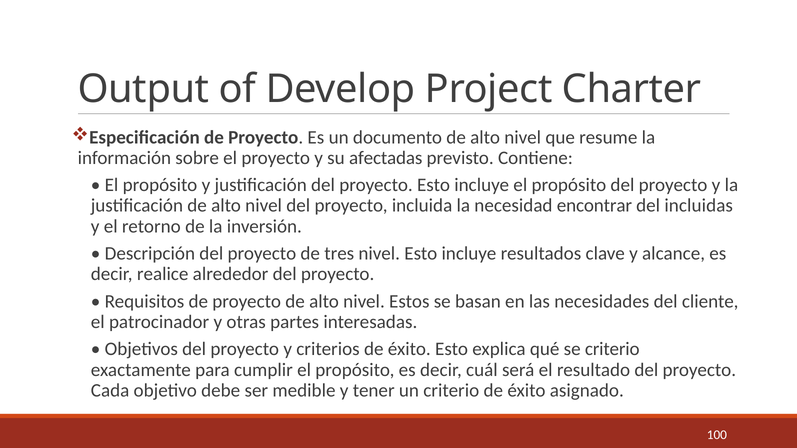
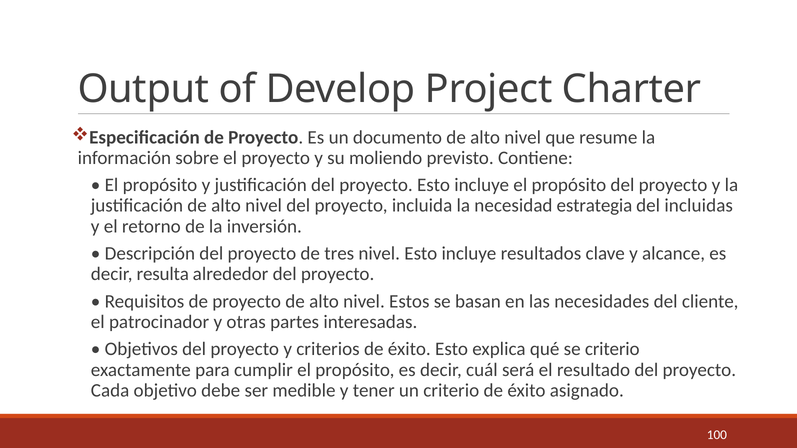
afectadas: afectadas -> moliendo
encontrar: encontrar -> estrategia
realice: realice -> resulta
